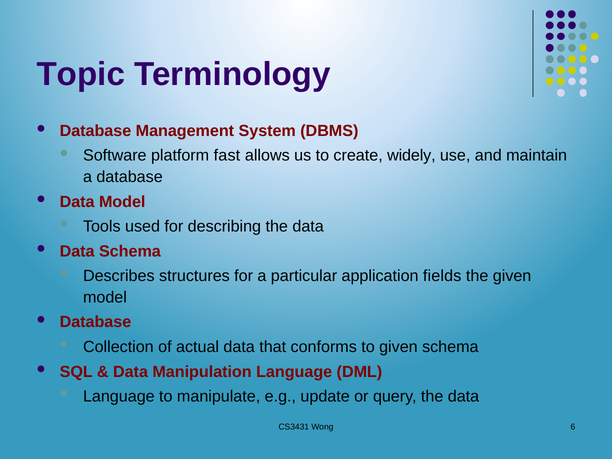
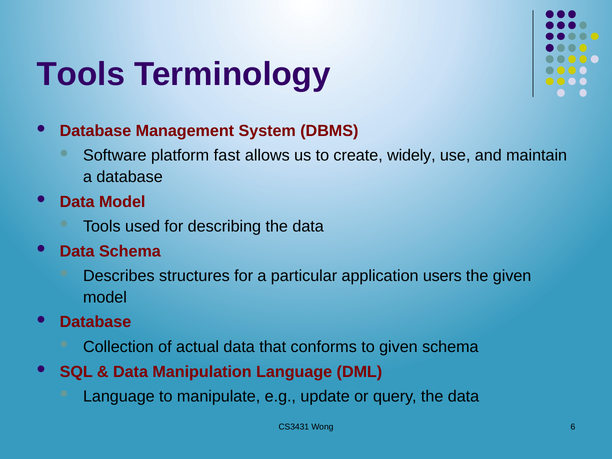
Topic at (81, 74): Topic -> Tools
fields: fields -> users
